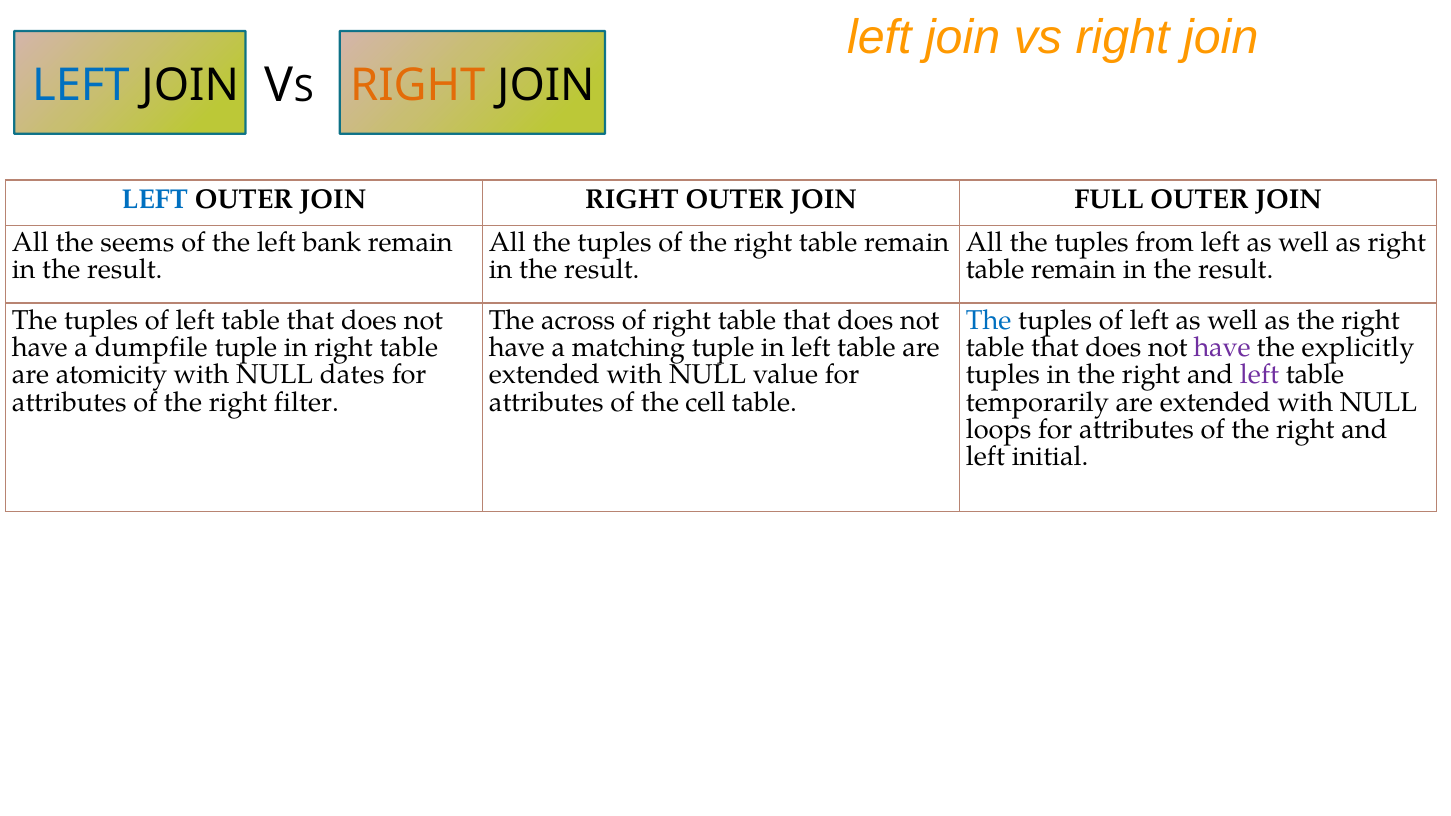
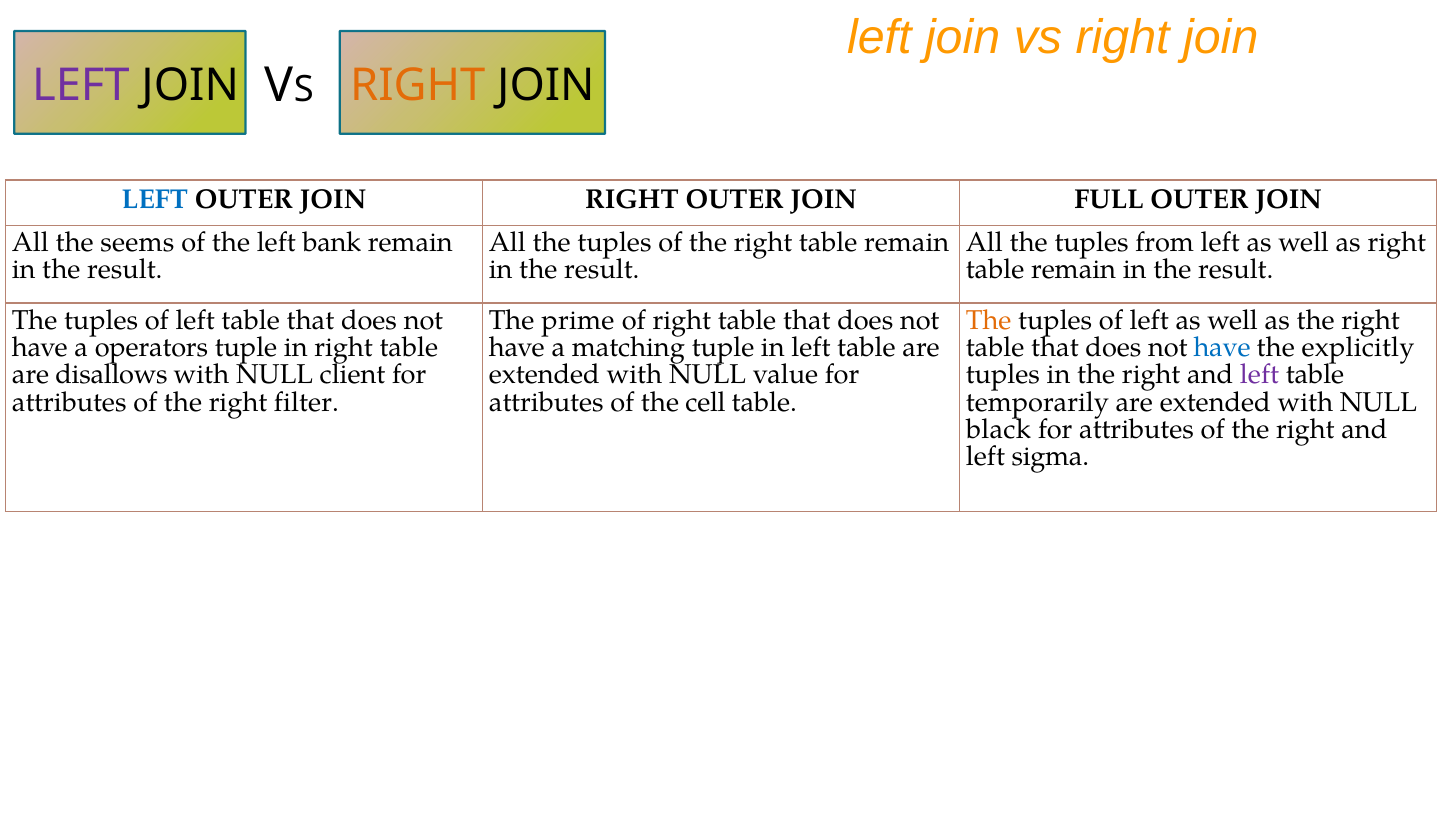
LEFT at (81, 86) colour: blue -> purple
across: across -> prime
The at (989, 320) colour: blue -> orange
dumpfile: dumpfile -> operators
have at (1222, 348) colour: purple -> blue
atomicity: atomicity -> disallows
dates: dates -> client
loops: loops -> black
initial: initial -> sigma
